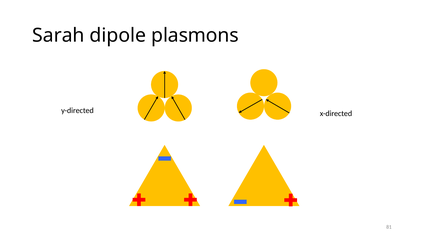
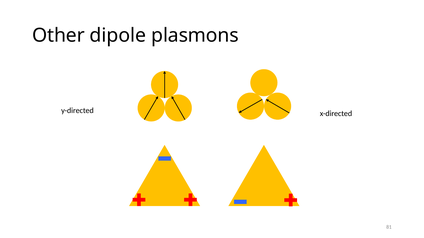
Sarah: Sarah -> Other
